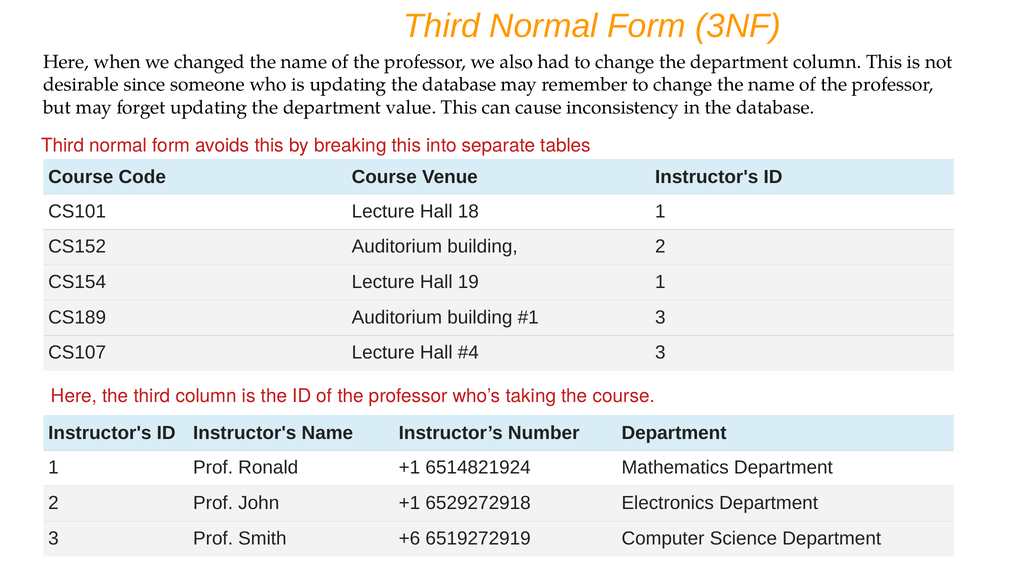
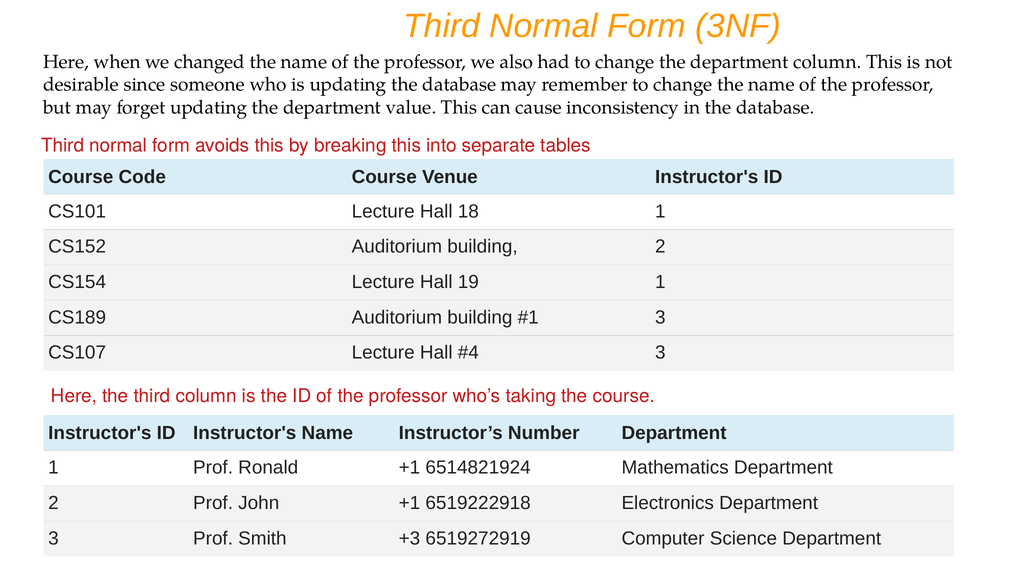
6529272918: 6529272918 -> 6519222918
+6: +6 -> +3
